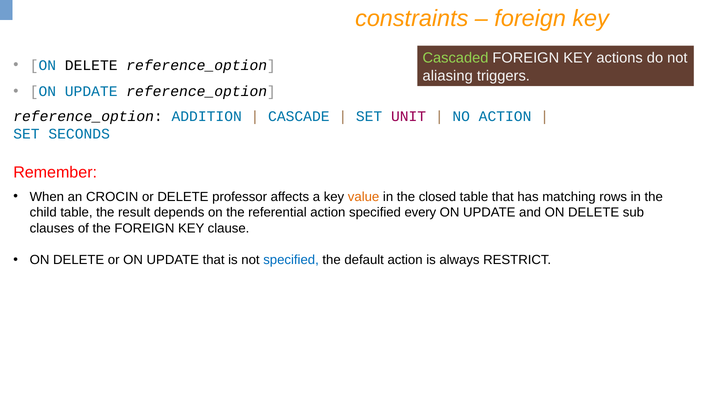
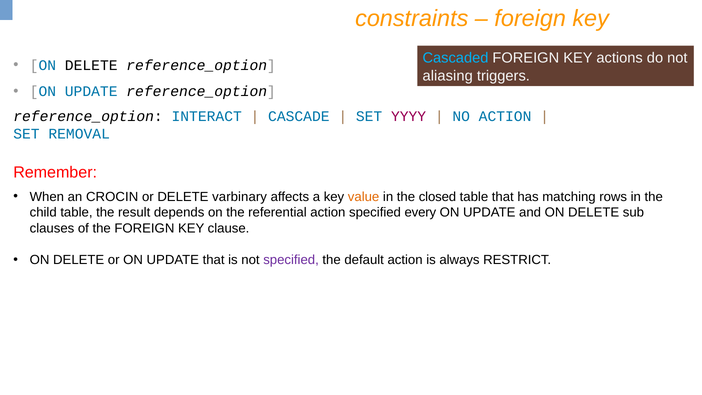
Cascaded colour: light green -> light blue
ADDITION: ADDITION -> INTERACT
UNIT: UNIT -> YYYY
SECONDS: SECONDS -> REMOVAL
professor: professor -> varbinary
specified at (291, 260) colour: blue -> purple
